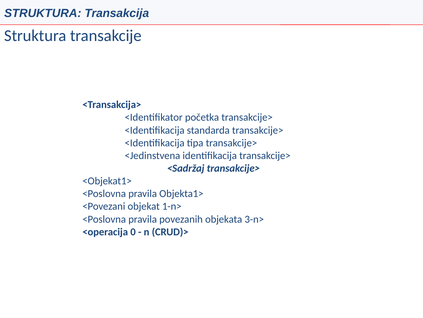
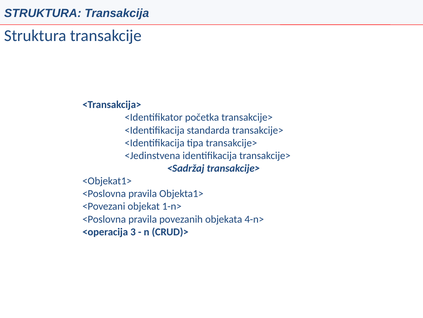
3-n>: 3-n> -> 4-n>
0: 0 -> 3
